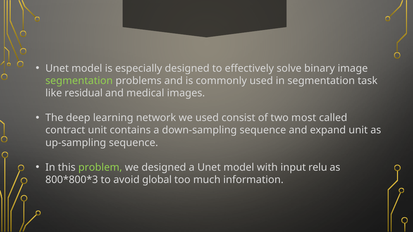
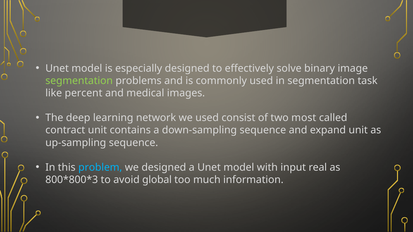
residual: residual -> percent
problem colour: light green -> light blue
relu: relu -> real
